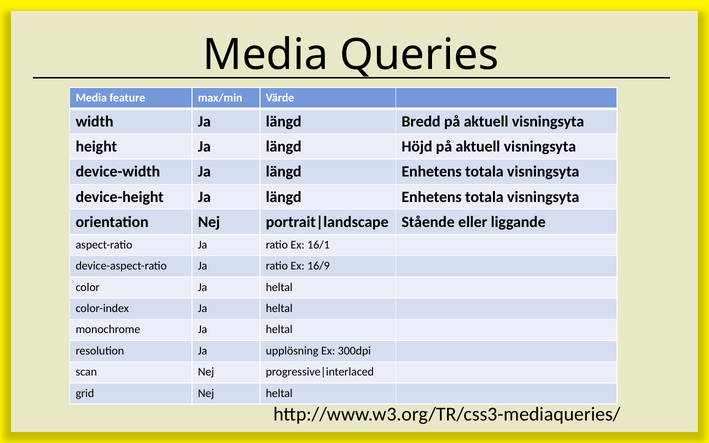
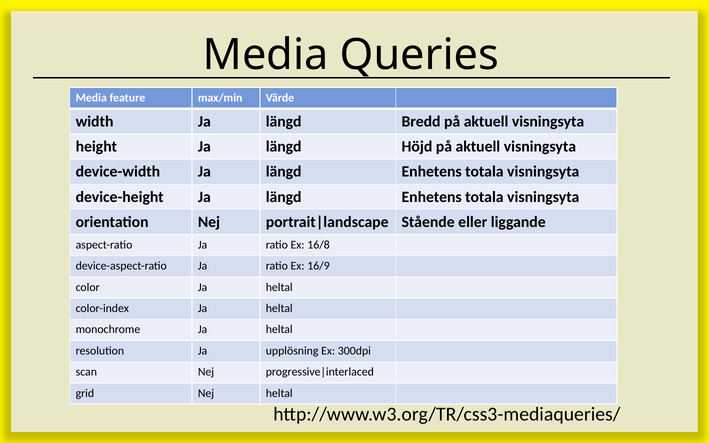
16/1: 16/1 -> 16/8
